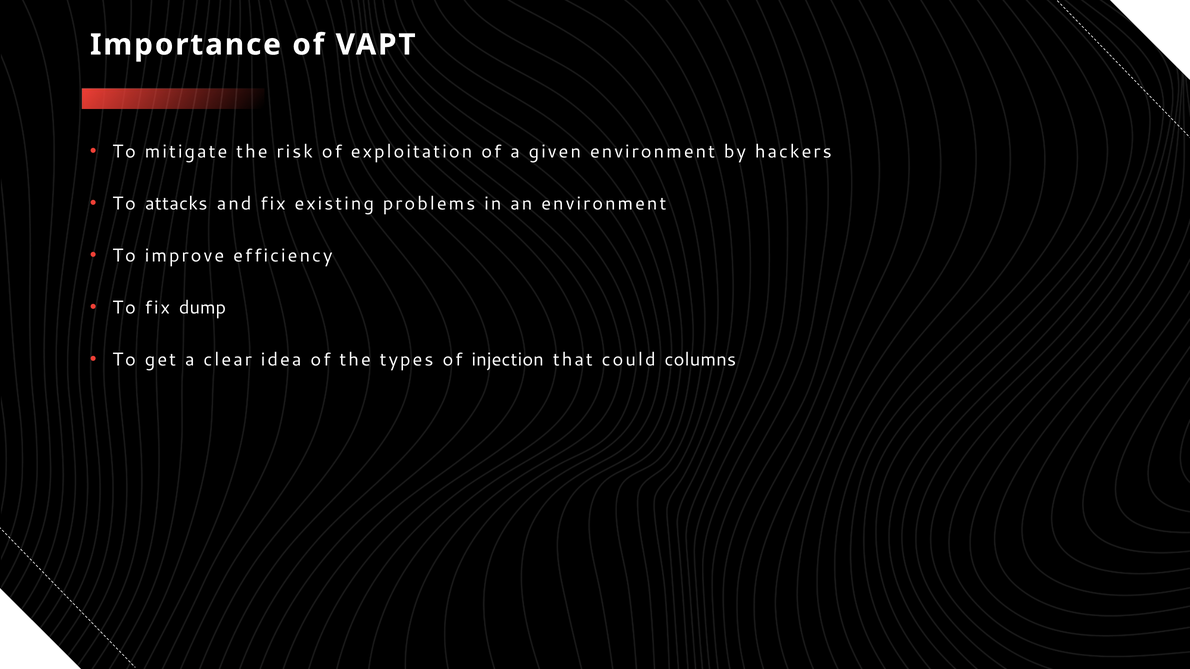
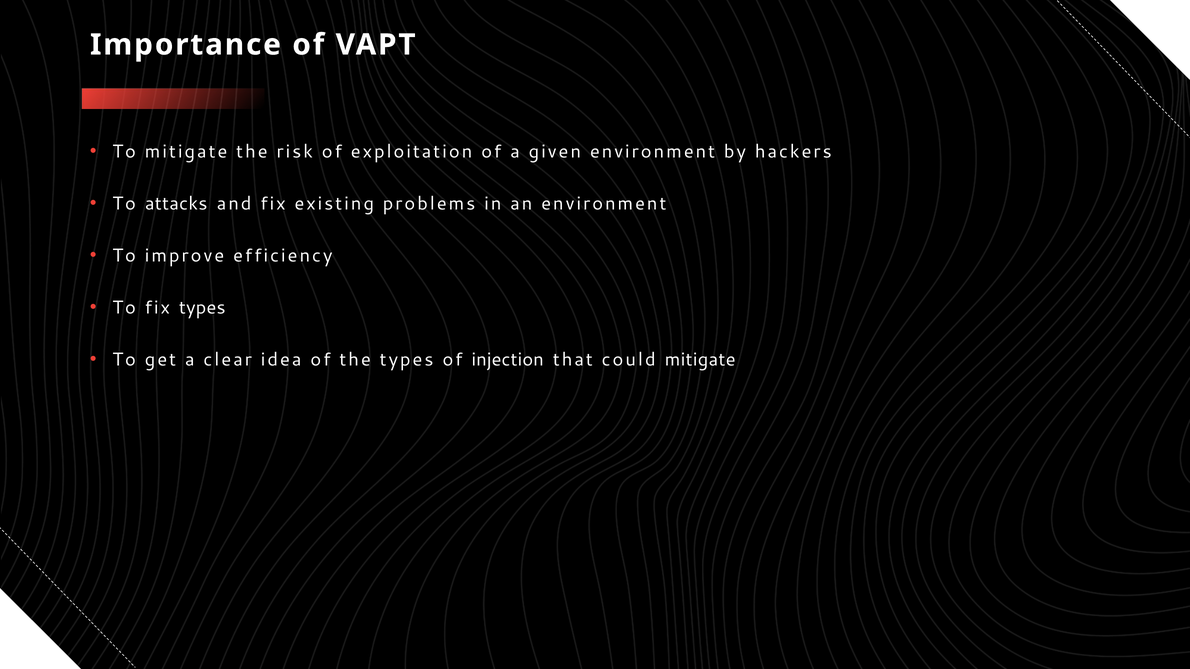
fix dump: dump -> types
could columns: columns -> mitigate
